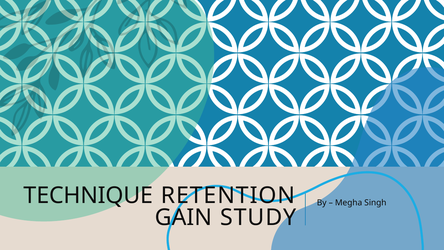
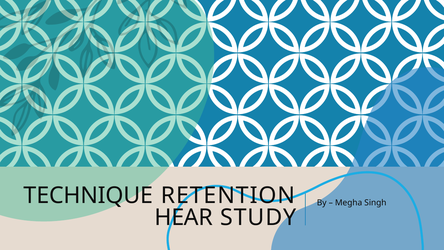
GAIN: GAIN -> HEAR
